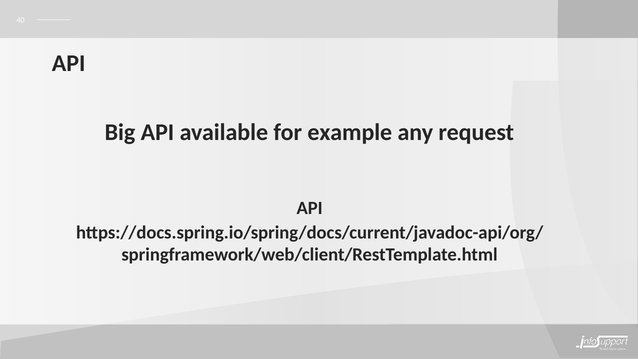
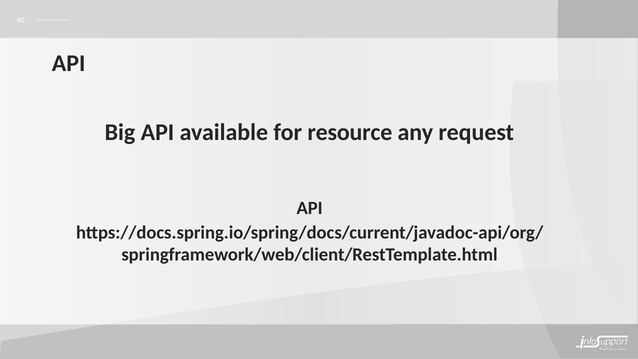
example: example -> resource
